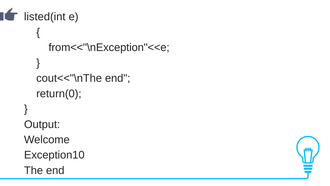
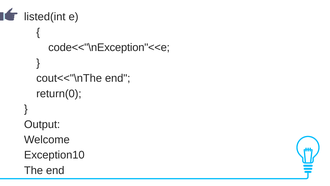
from<<"\nException"<<e: from<<"\nException"<<e -> code<<"\nException"<<e
